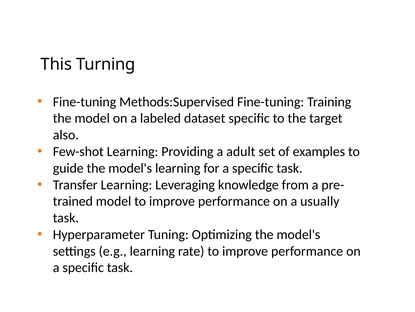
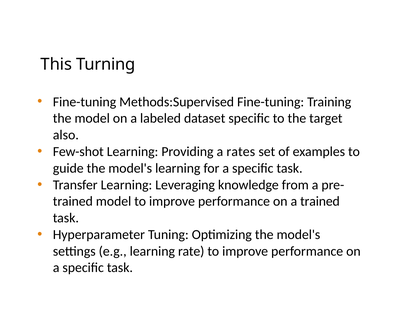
adult: adult -> rates
a usually: usually -> trained
